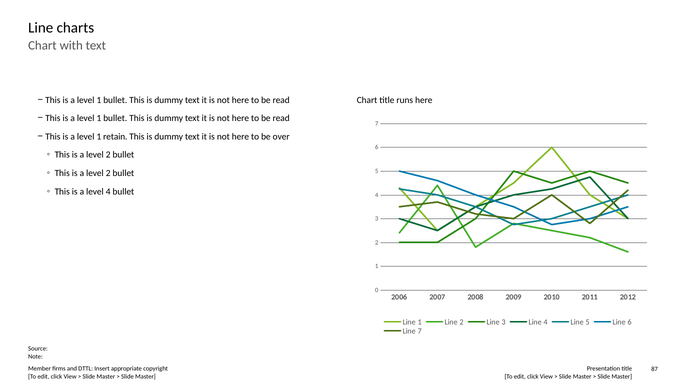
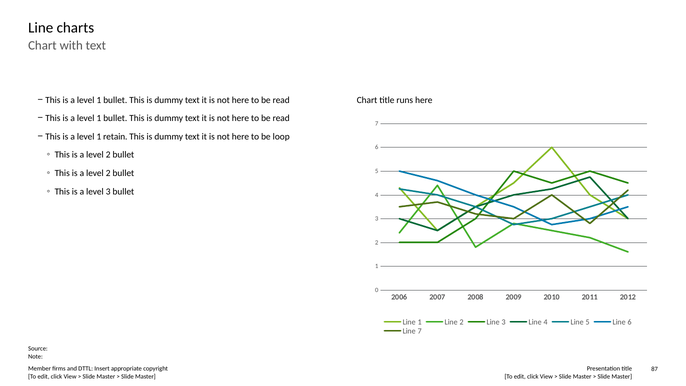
over: over -> loop
level 4: 4 -> 3
